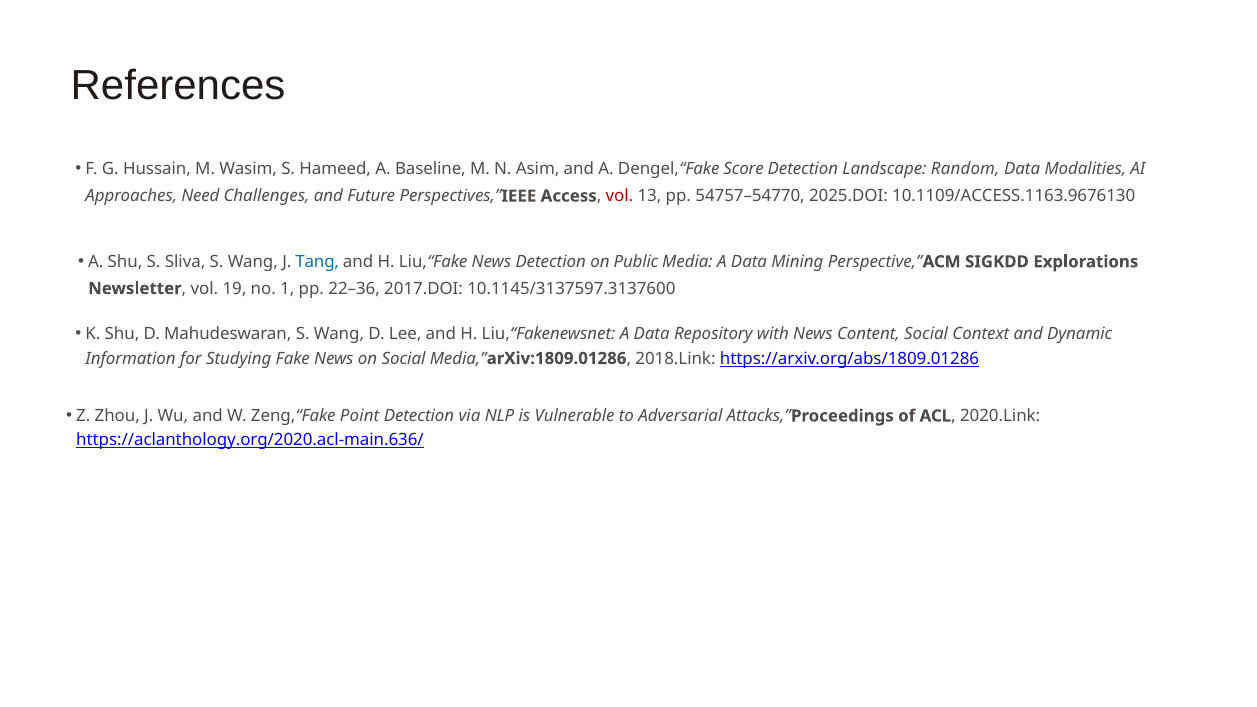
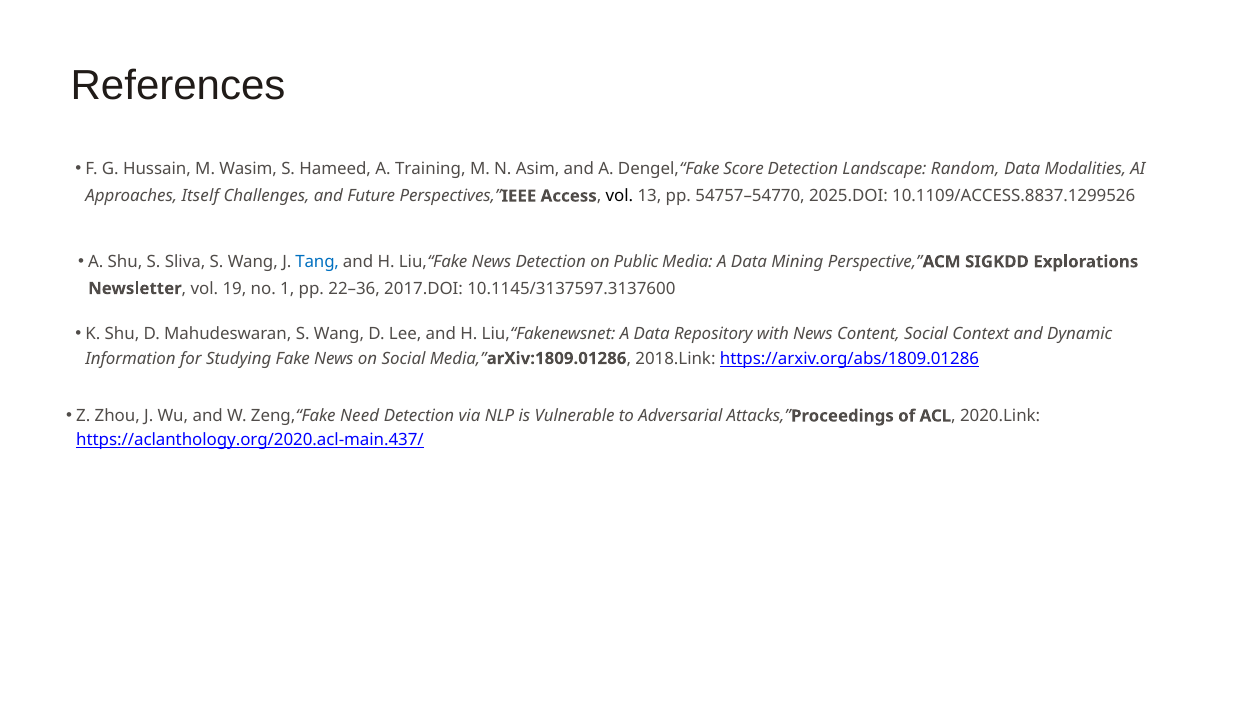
Baseline: Baseline -> Training
Need: Need -> Itself
vol at (619, 196) colour: red -> black
10.1109/ACCESS.1163.9676130: 10.1109/ACCESS.1163.9676130 -> 10.1109/ACCESS.8837.1299526
Point: Point -> Need
https://aclanthology.org/2020.acl-main.636/: https://aclanthology.org/2020.acl-main.636/ -> https://aclanthology.org/2020.acl-main.437/
